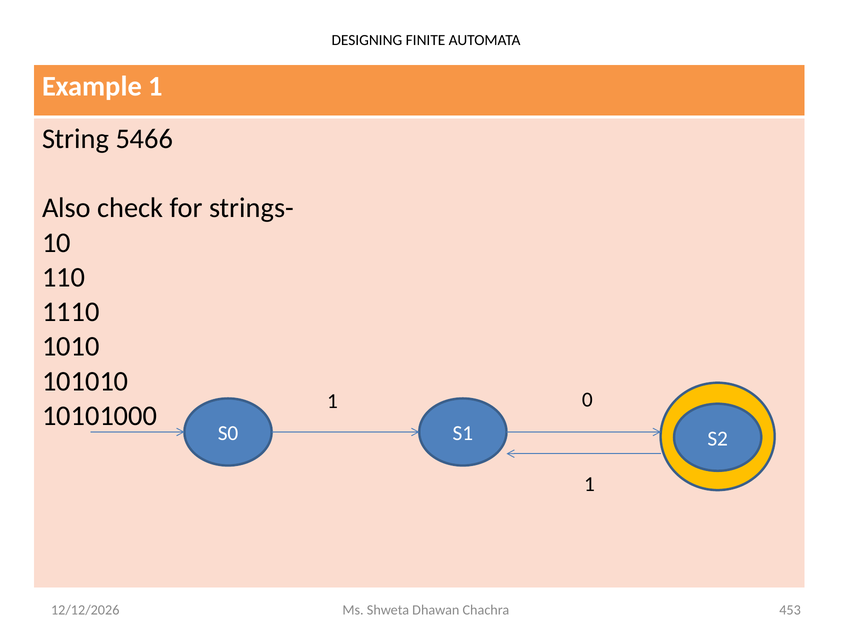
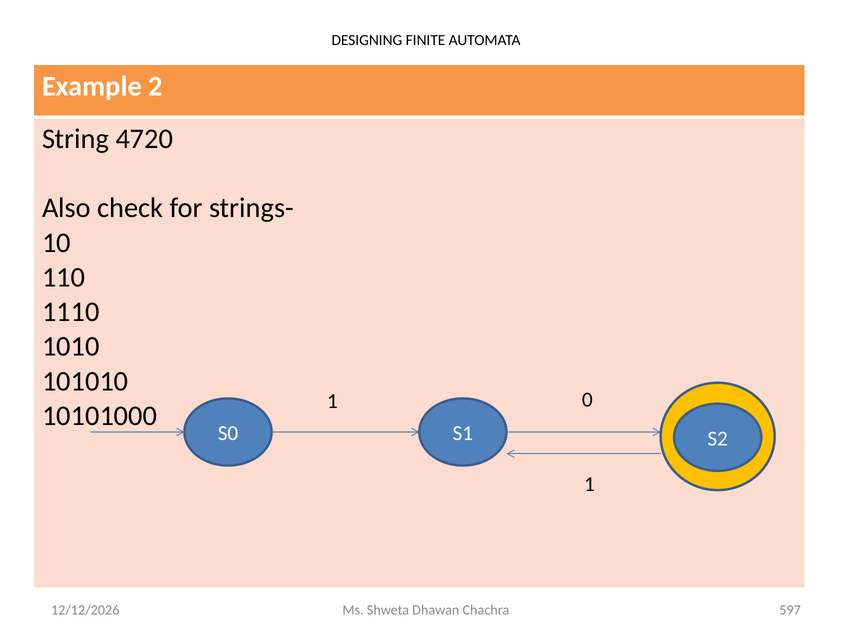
Example 1: 1 -> 2
5466: 5466 -> 4720
453: 453 -> 597
